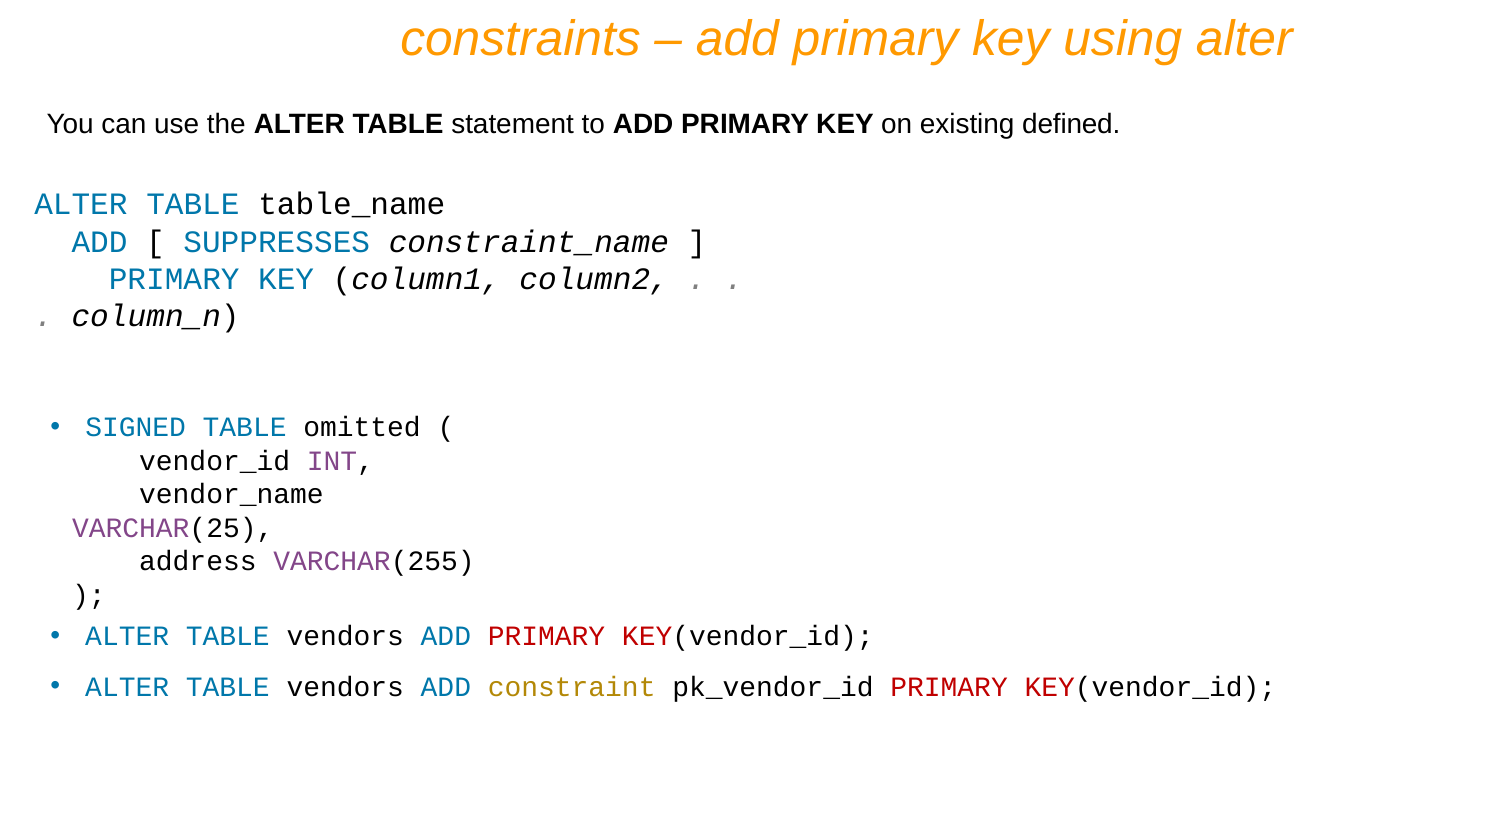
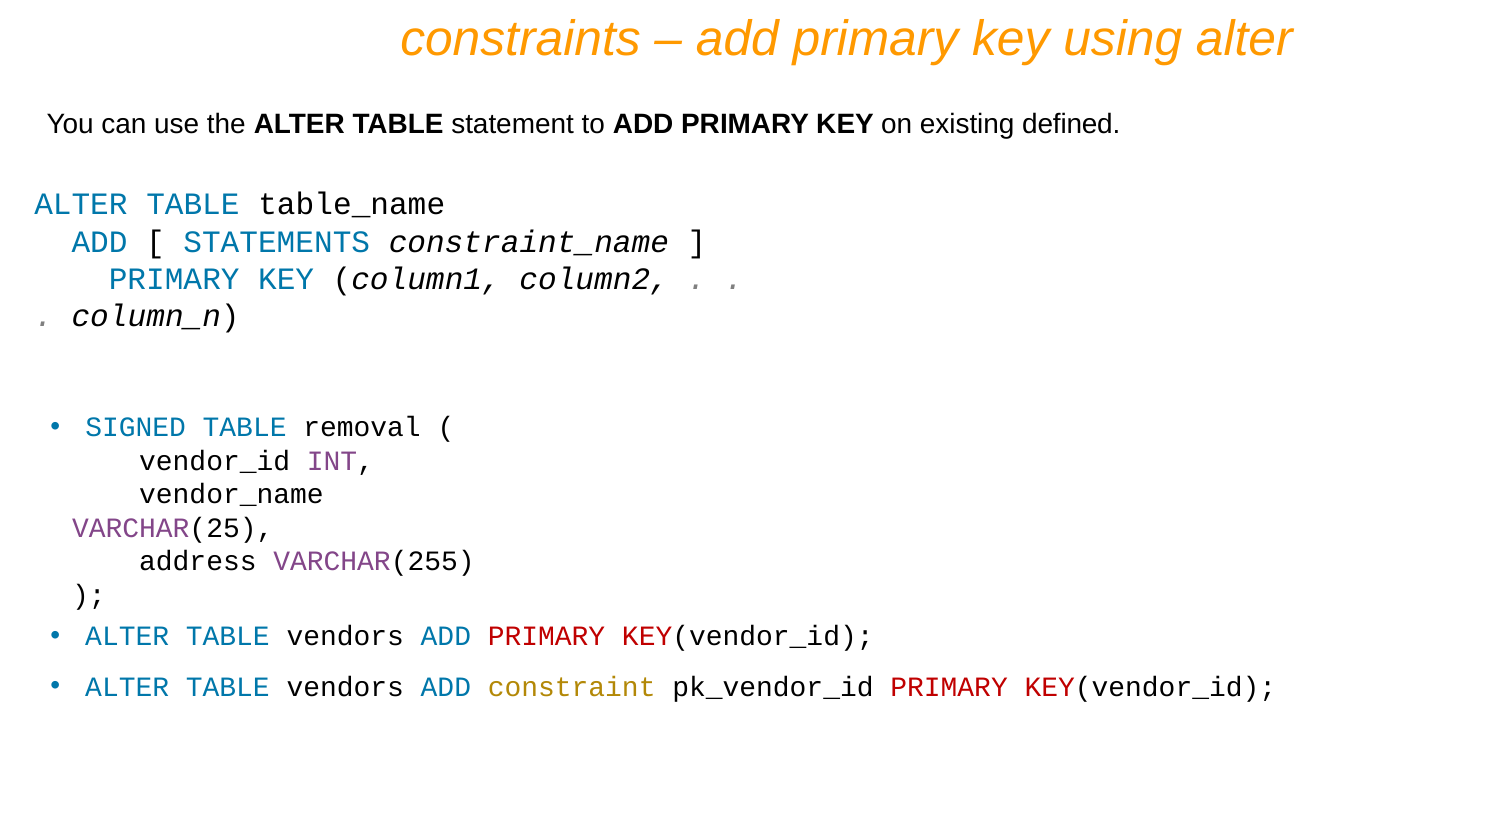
SUPPRESSES: SUPPRESSES -> STATEMENTS
omitted: omitted -> removal
